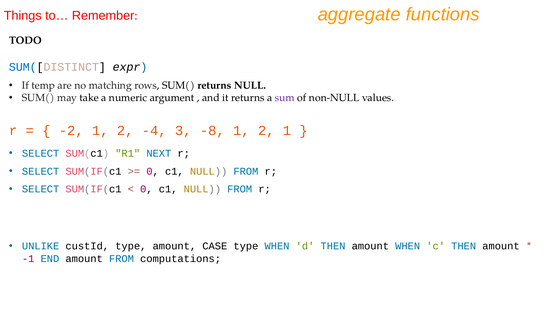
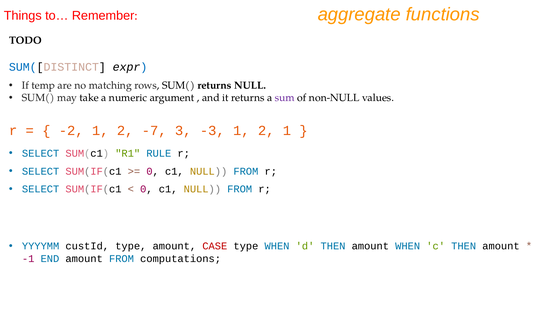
-4: -4 -> -7
-8: -8 -> -3
NEXT: NEXT -> RULE
UNLIKE: UNLIKE -> YYYYMM
CASE colour: black -> red
